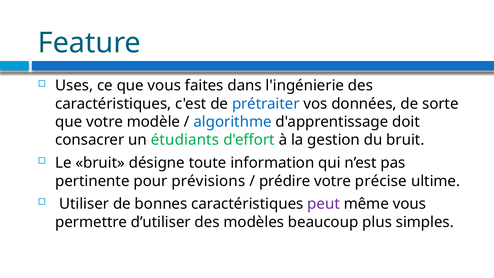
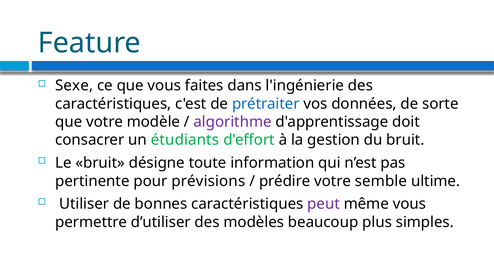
Uses: Uses -> Sexe
algorithme colour: blue -> purple
précise: précise -> semble
